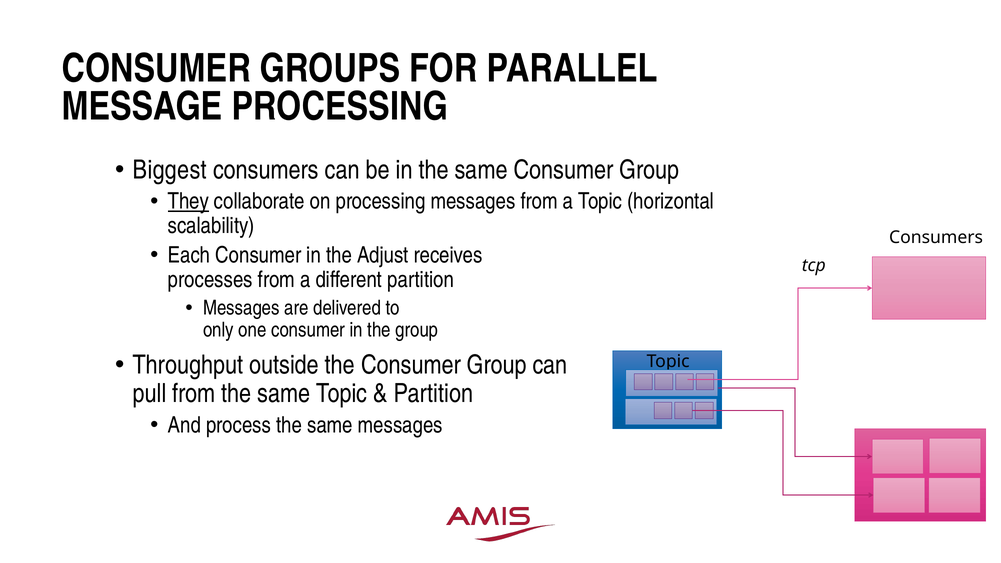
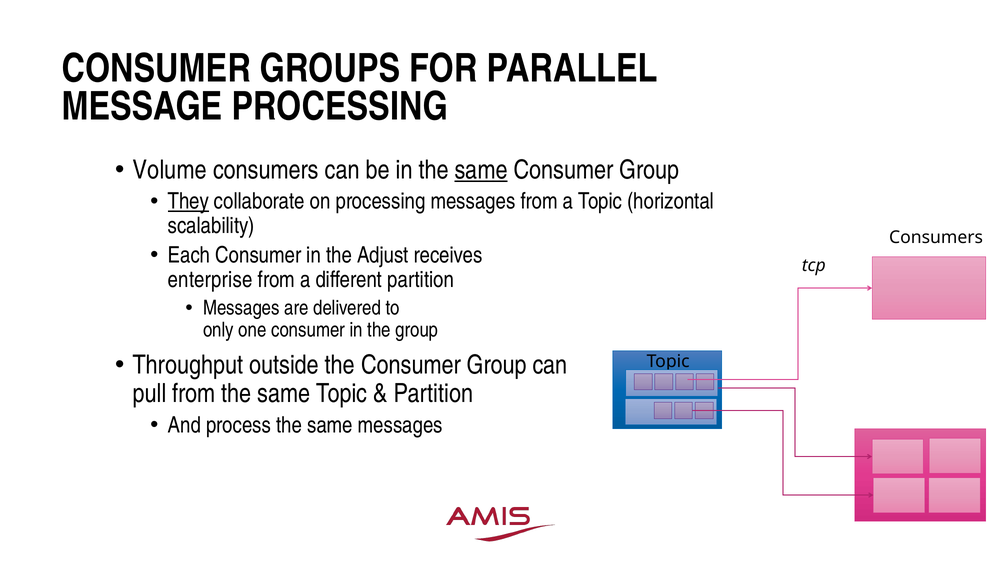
Biggest: Biggest -> Volume
same at (481, 170) underline: none -> present
processes: processes -> enterprise
